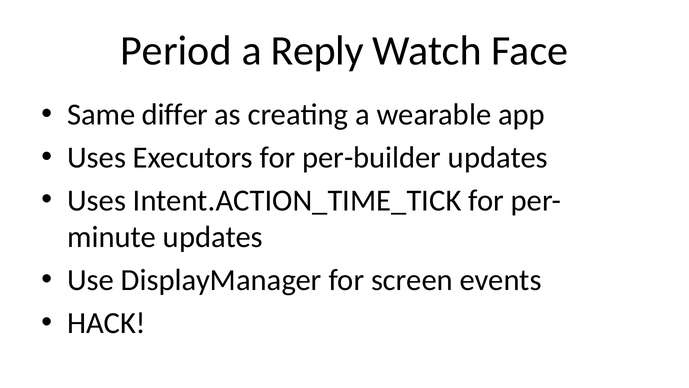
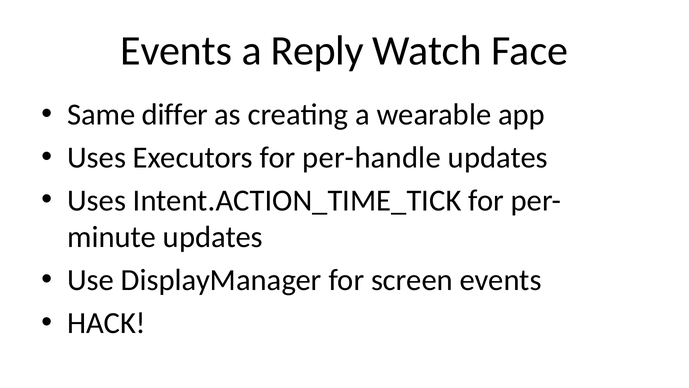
Period at (176, 51): Period -> Events
per-builder: per-builder -> per-handle
